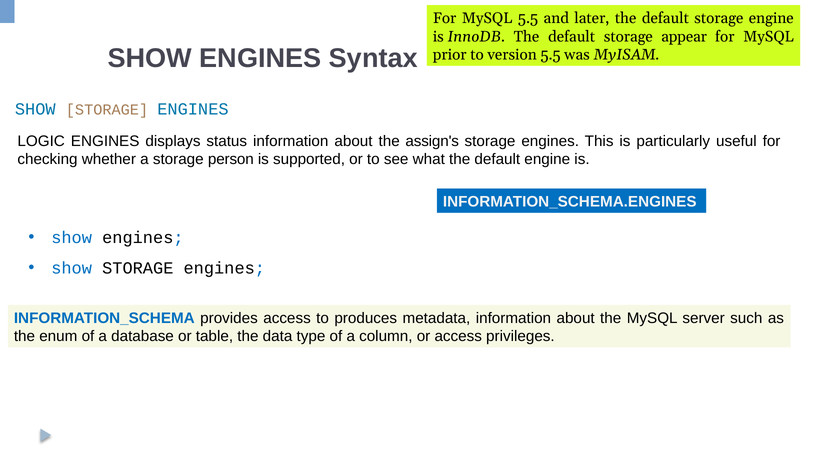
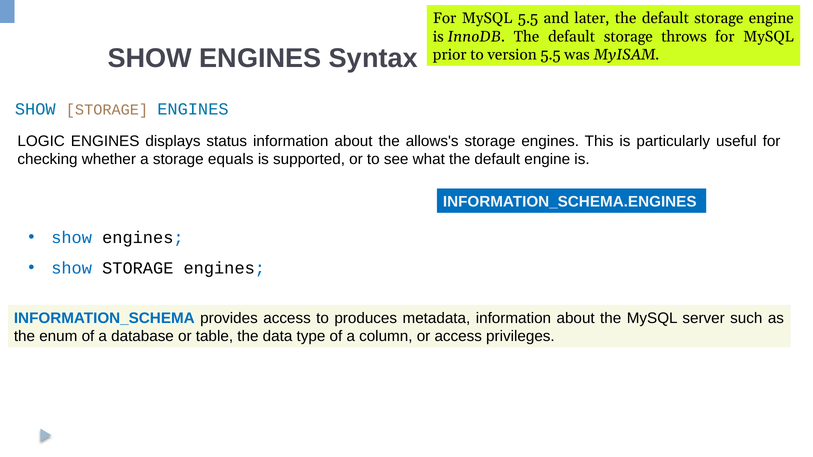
appear: appear -> throws
assign's: assign's -> allows's
person: person -> equals
